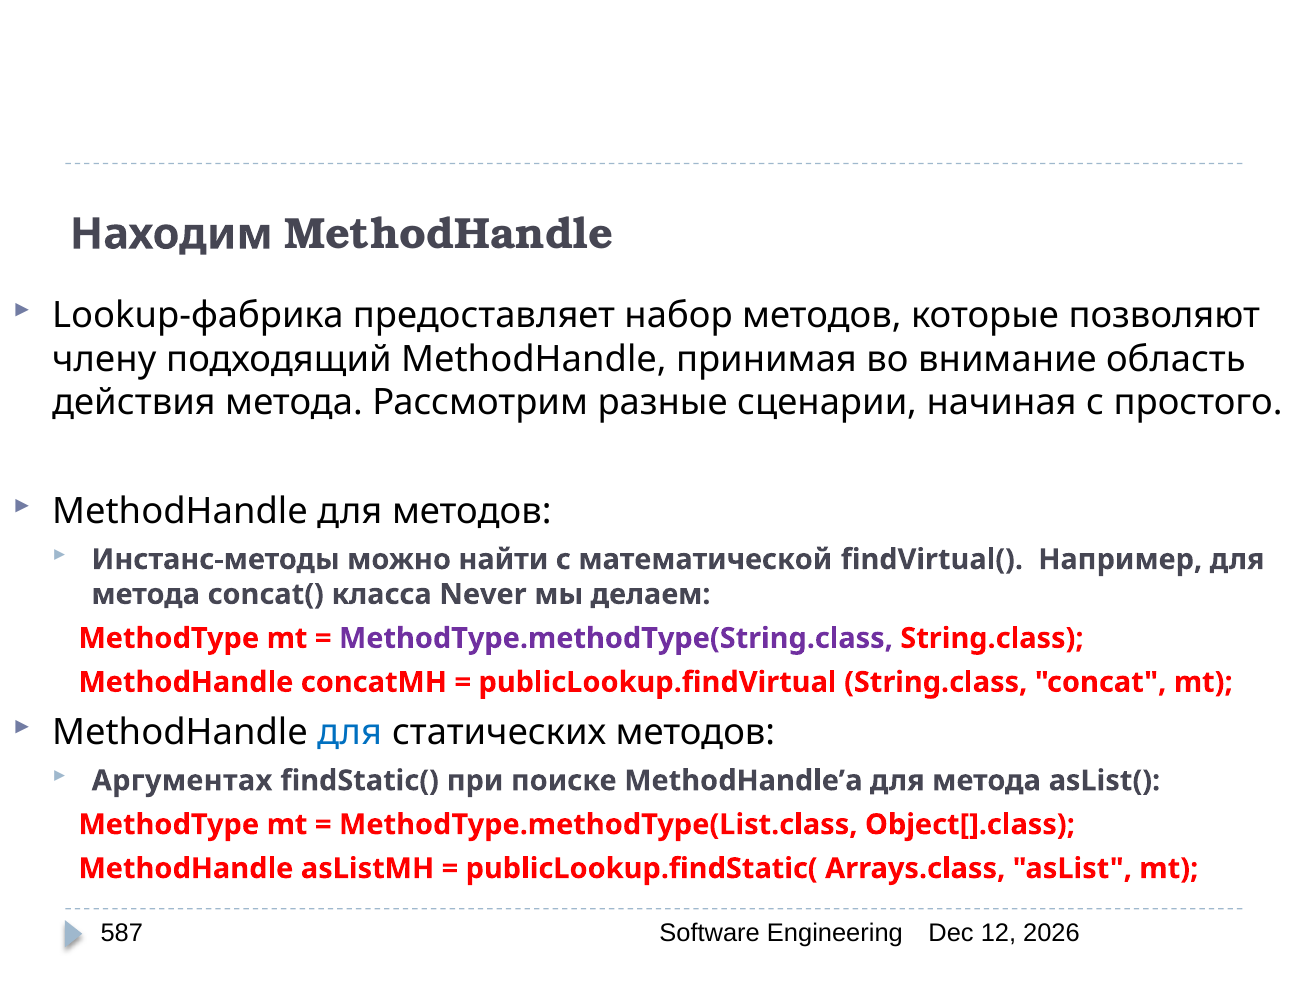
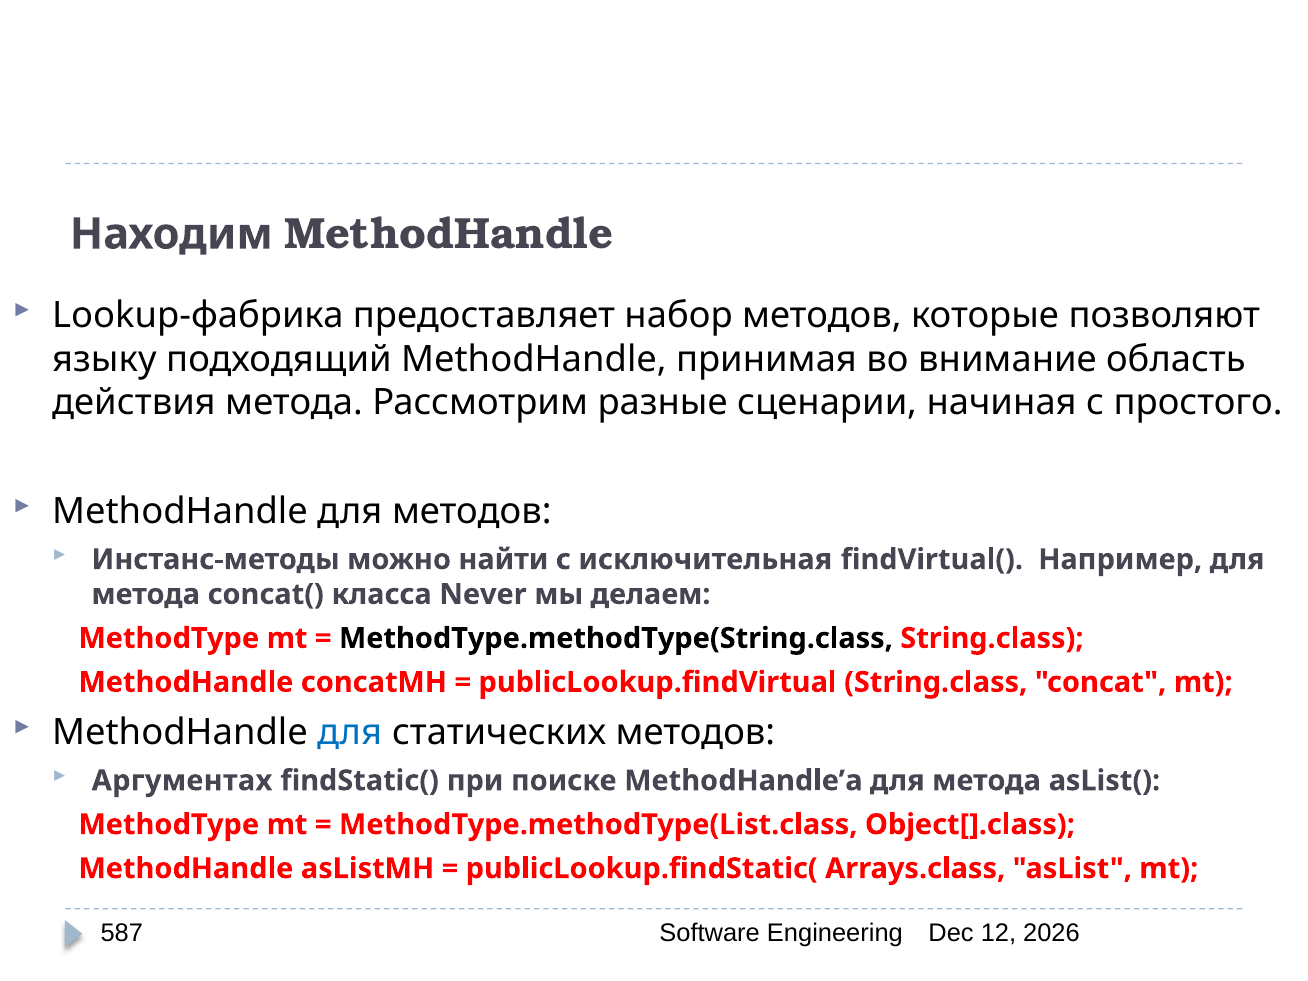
члену: члену -> языку
математической: математической -> исключительная
MethodType.methodType(String.class colour: purple -> black
